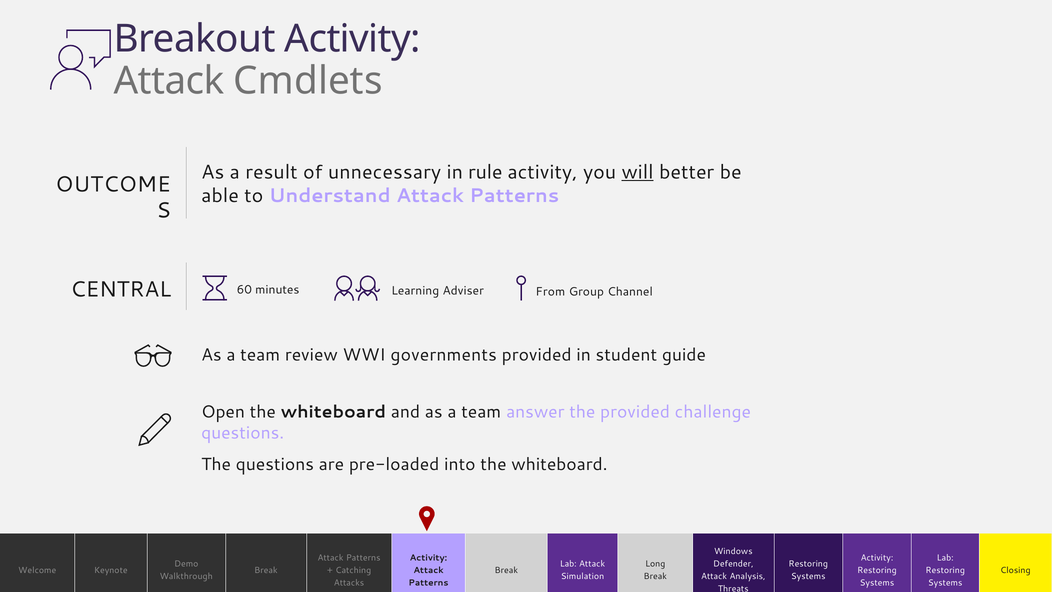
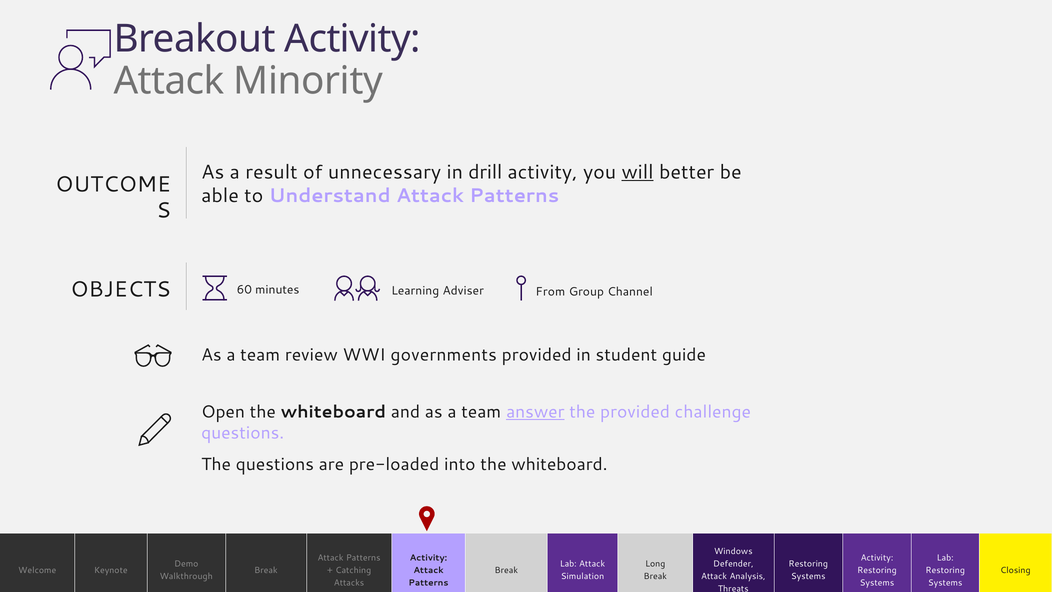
Cmdlets: Cmdlets -> Minority
rule: rule -> drill
CENTRAL: CENTRAL -> OBJECTS
answer underline: none -> present
